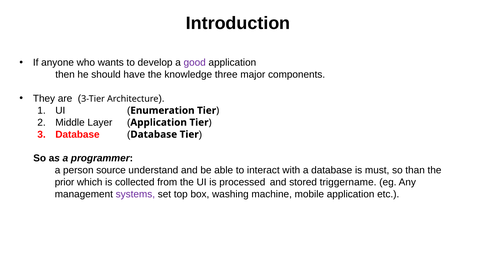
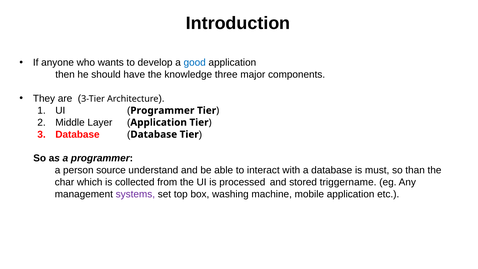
good colour: purple -> blue
Enumeration at (162, 110): Enumeration -> Programmer
prior: prior -> char
